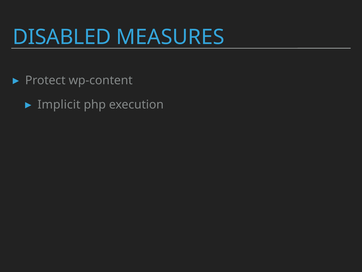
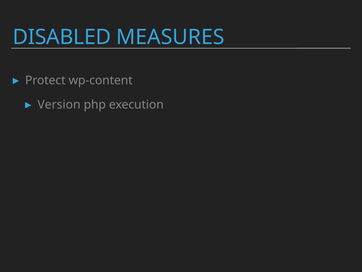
Implicit: Implicit -> Version
